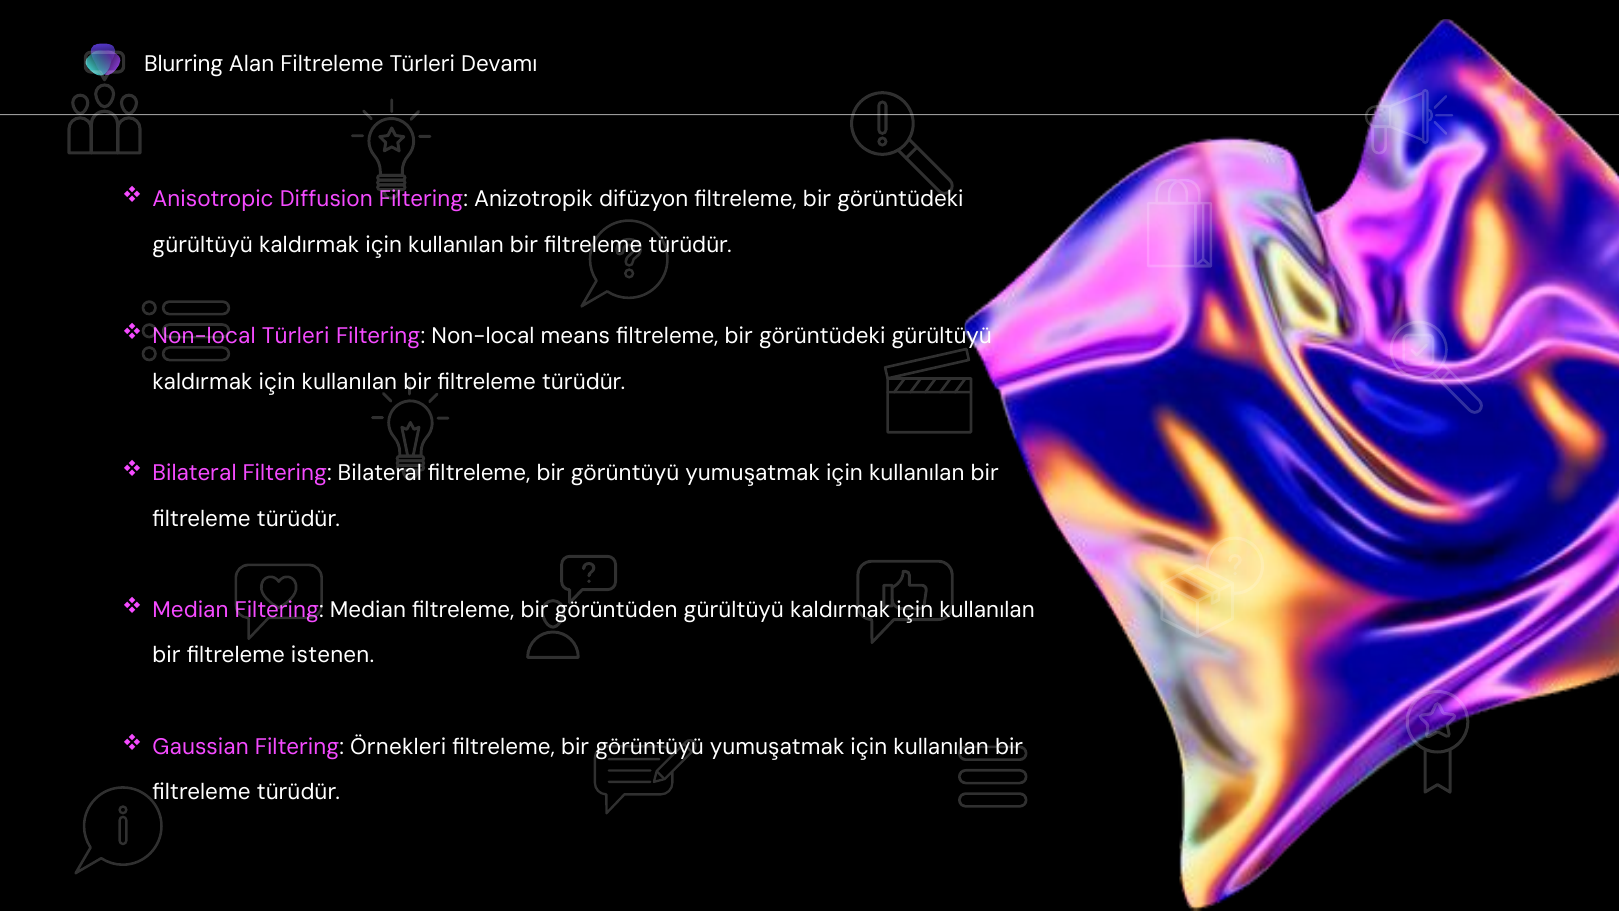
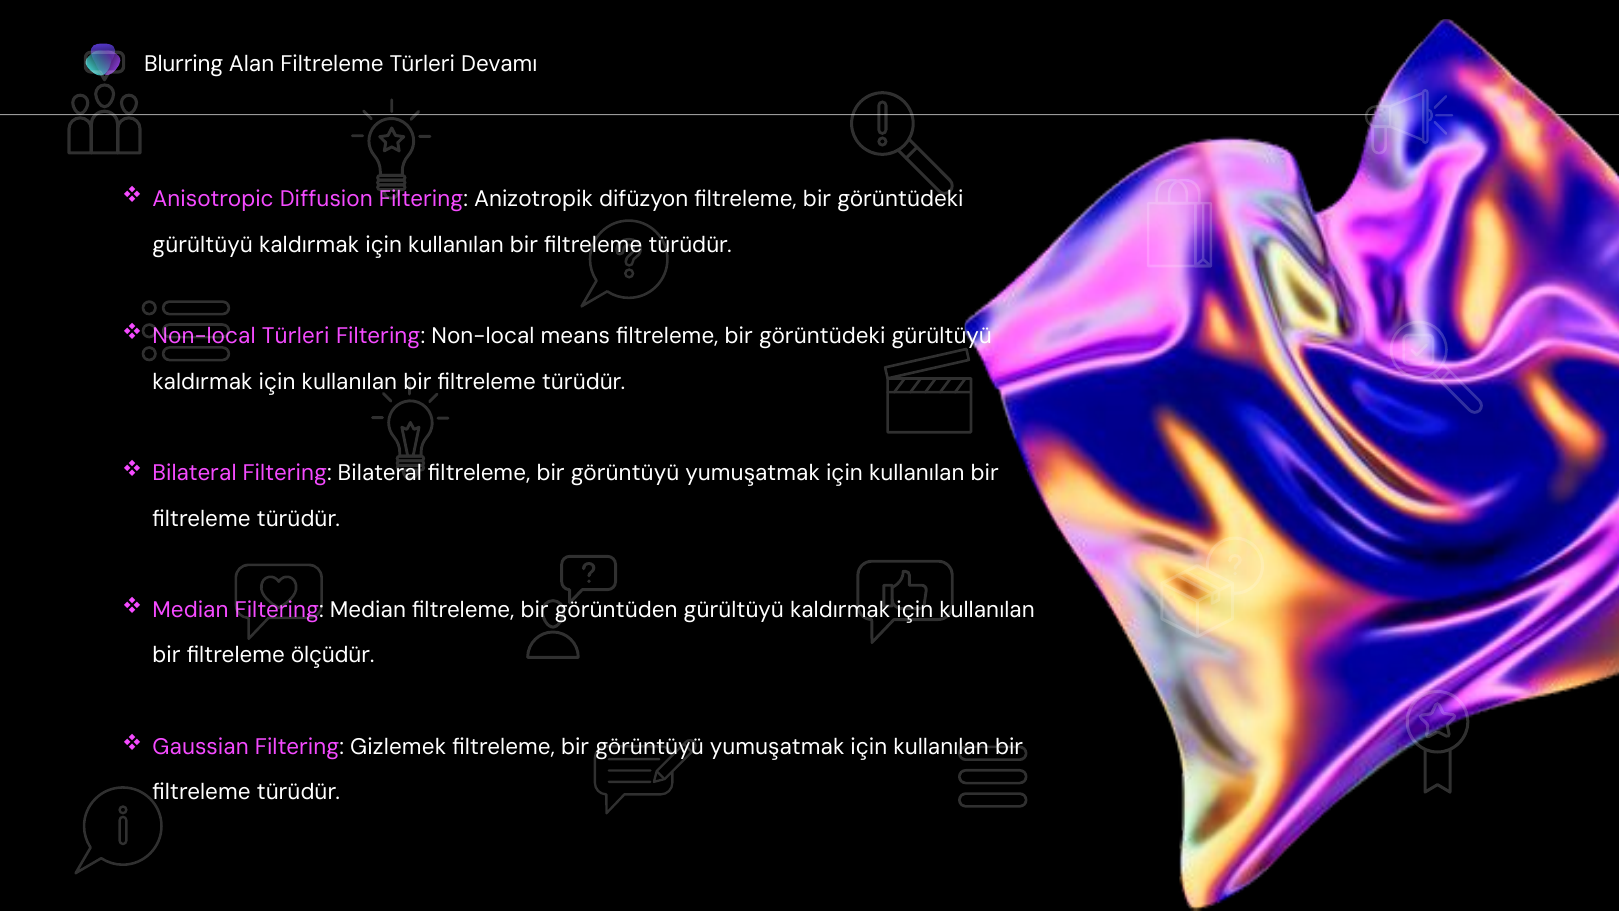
istenen: istenen -> ölçüdür
Örnekleri: Örnekleri -> Gizlemek
